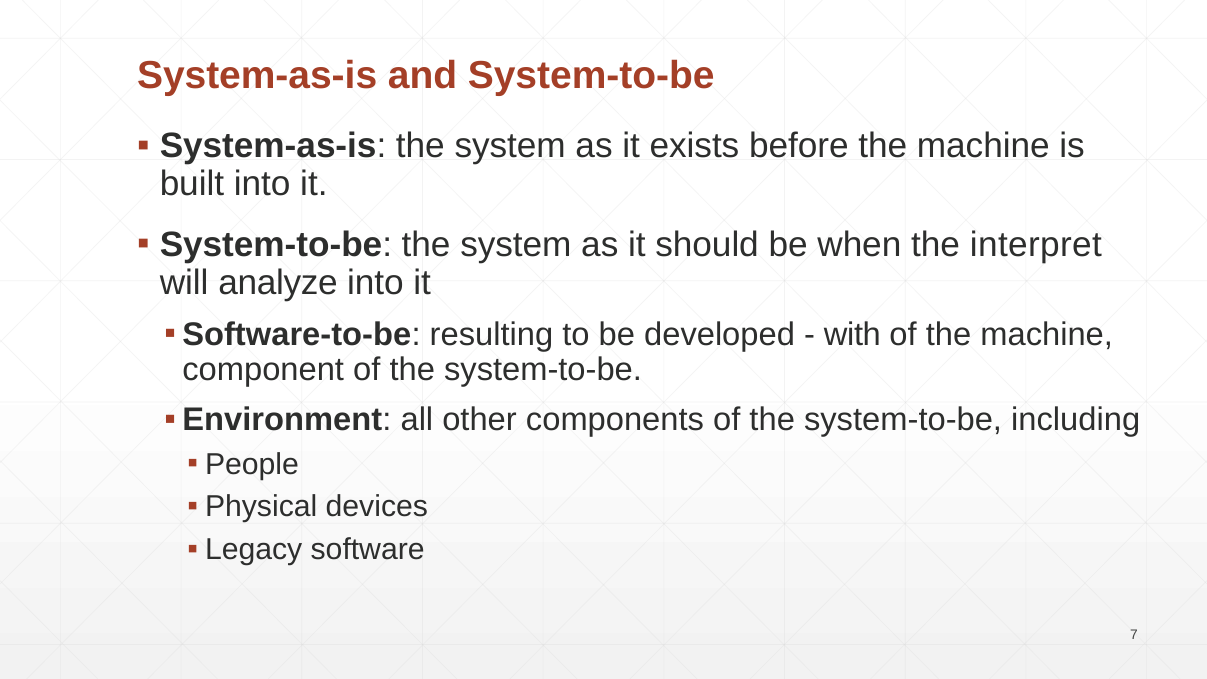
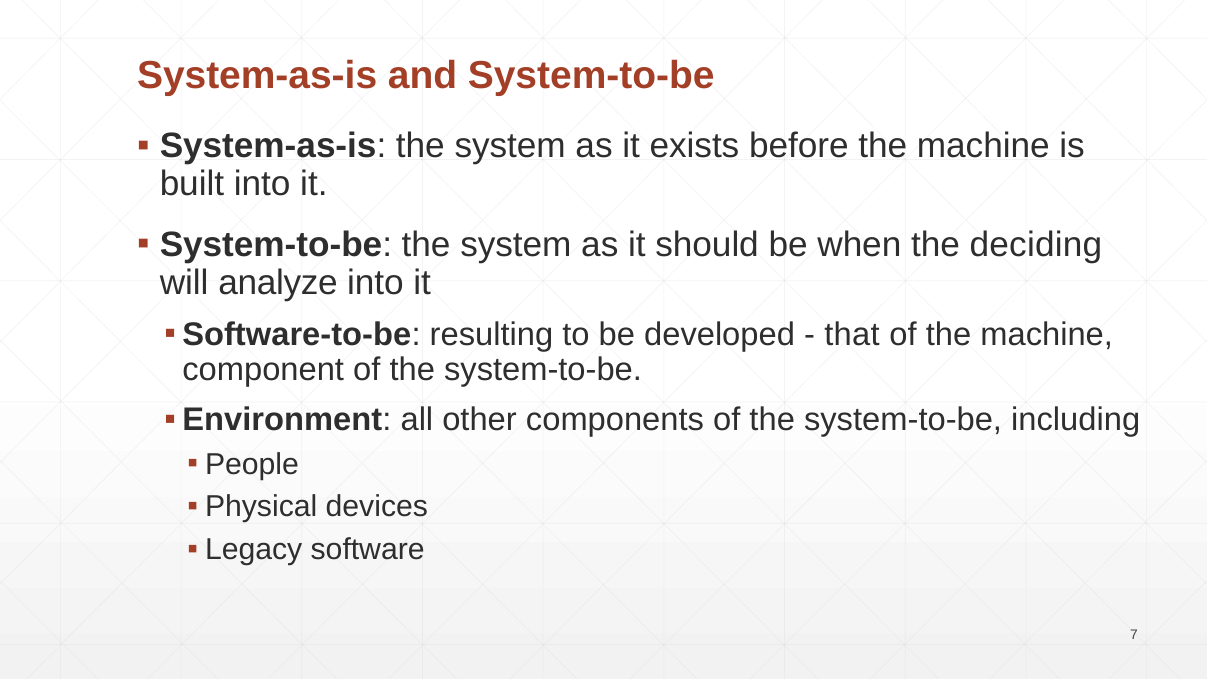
interpret: interpret -> deciding
with: with -> that
